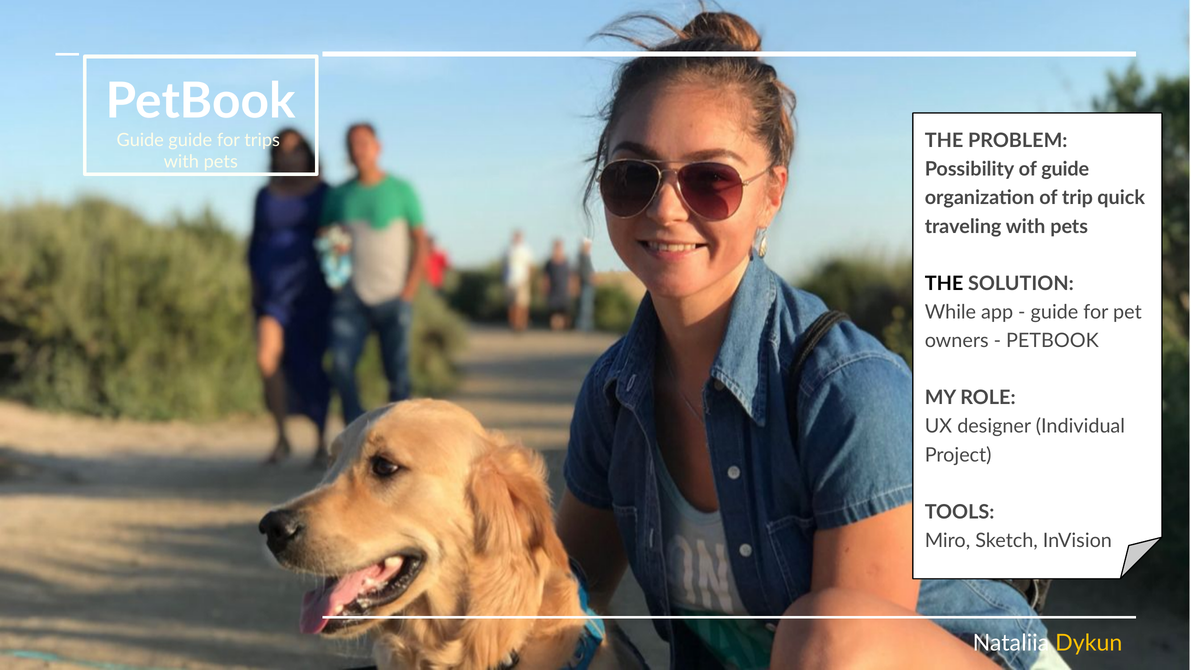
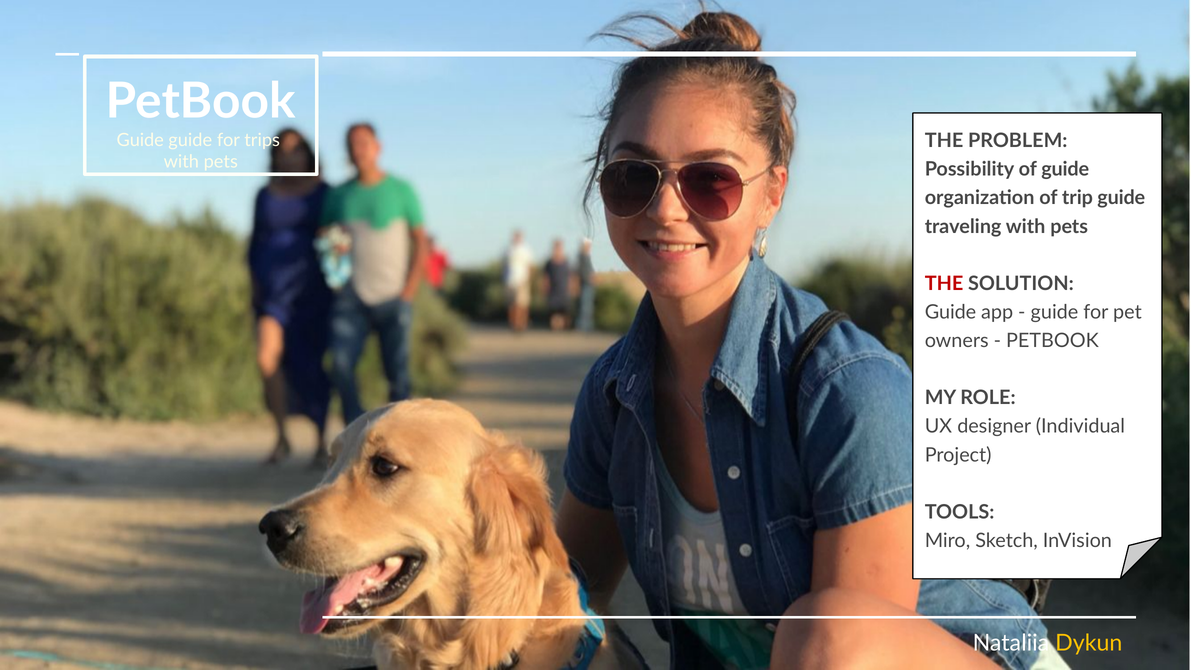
trip quick: quick -> guide
THE at (944, 284) colour: black -> red
While at (950, 312): While -> Guide
